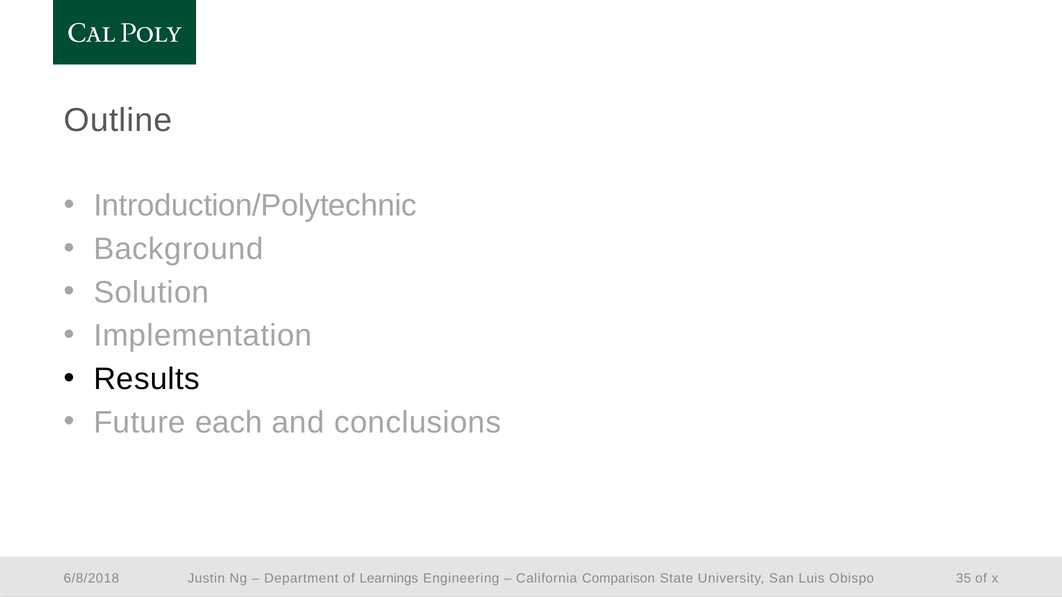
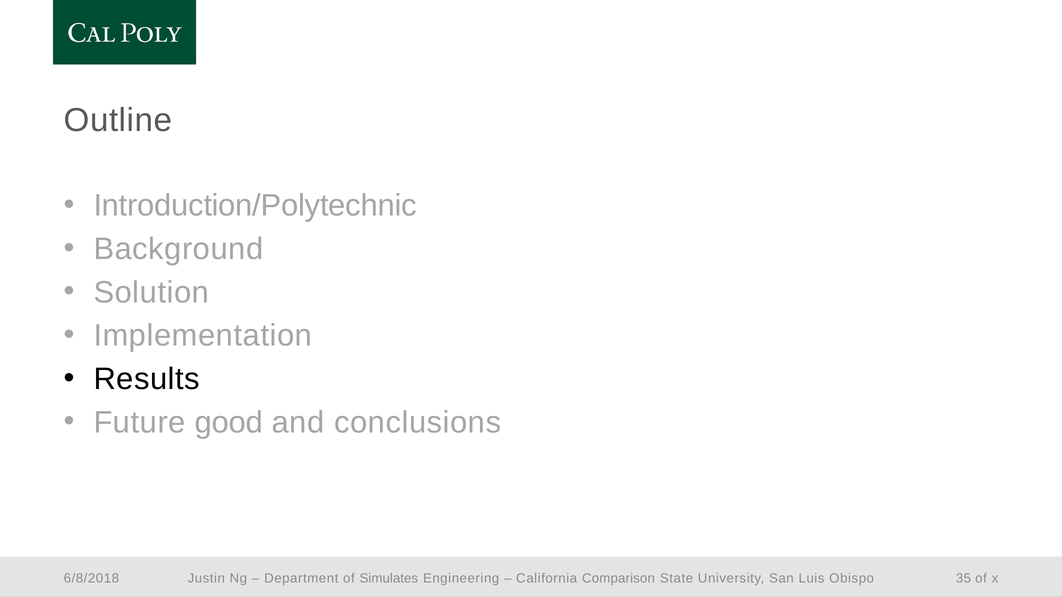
each: each -> good
Learnings: Learnings -> Simulates
